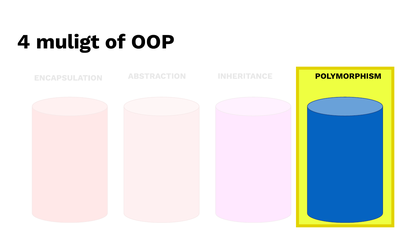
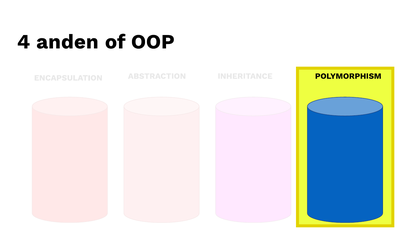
muligt: muligt -> anden
